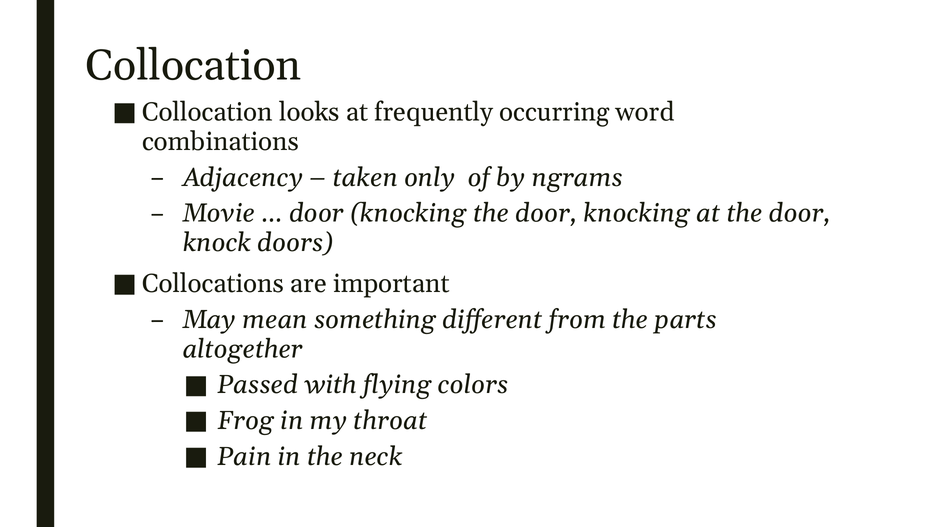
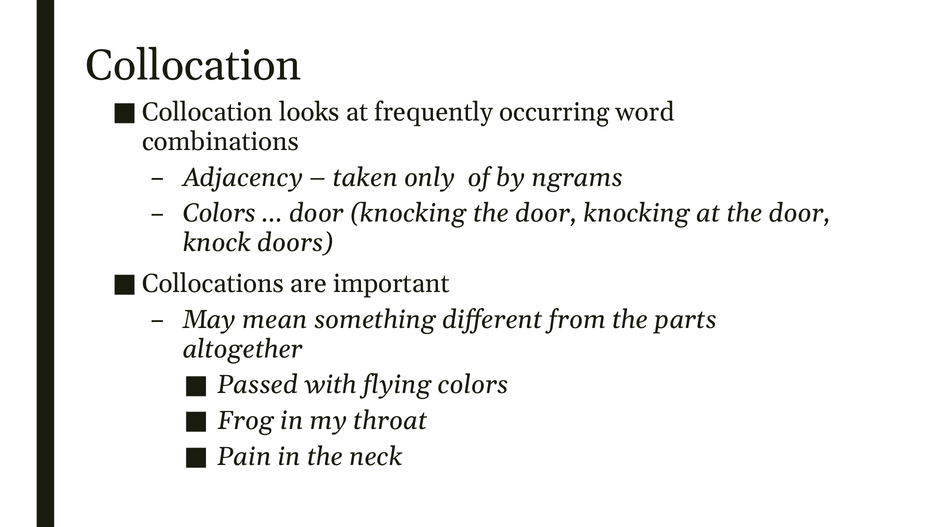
Movie at (219, 213): Movie -> Colors
